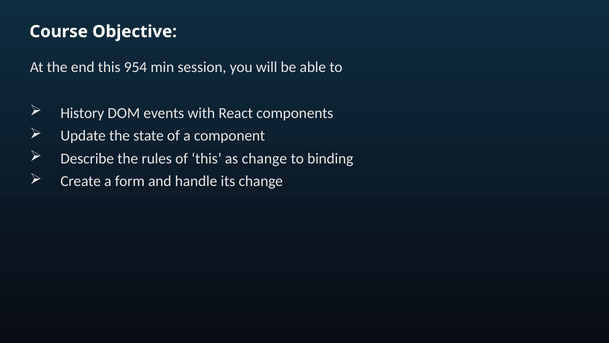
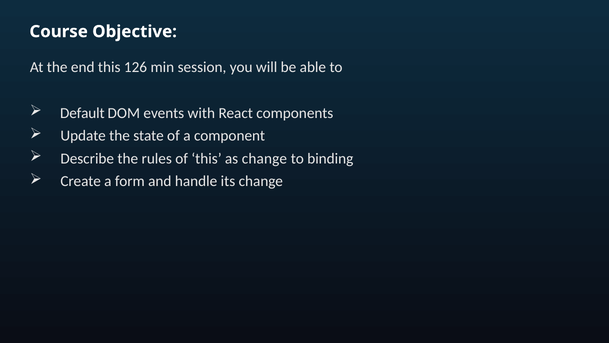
954: 954 -> 126
History: History -> Default
